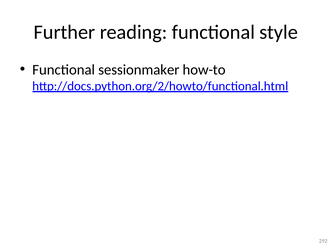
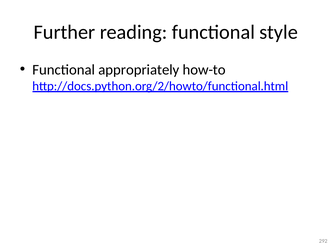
sessionmaker: sessionmaker -> appropriately
